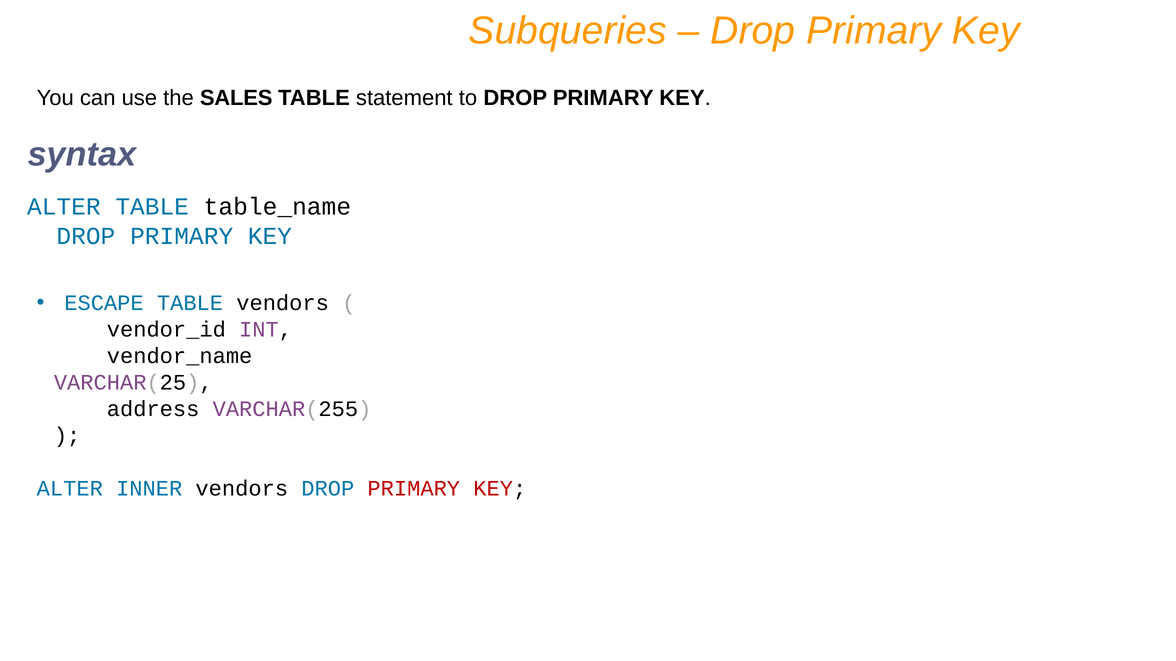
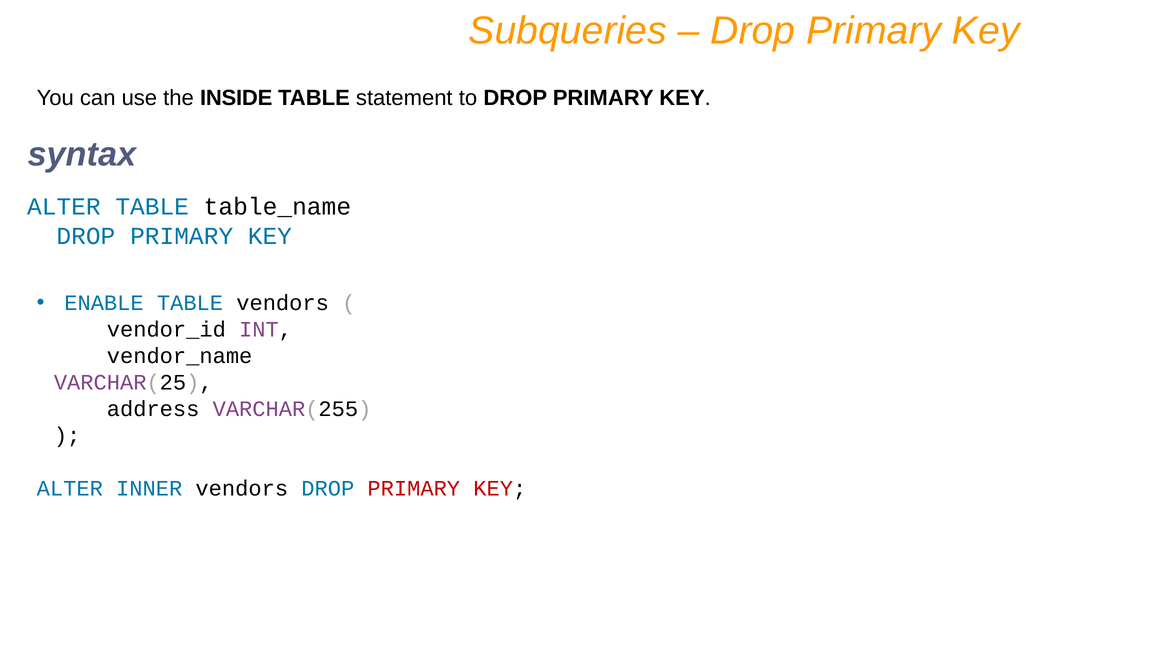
SALES: SALES -> INSIDE
ESCAPE: ESCAPE -> ENABLE
